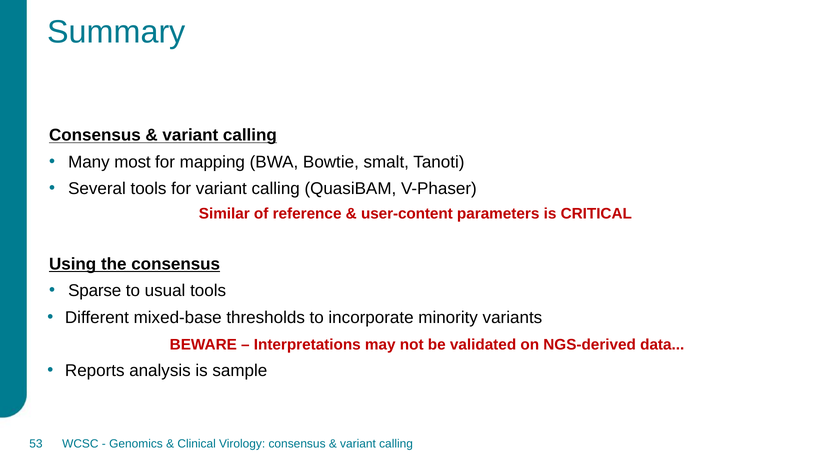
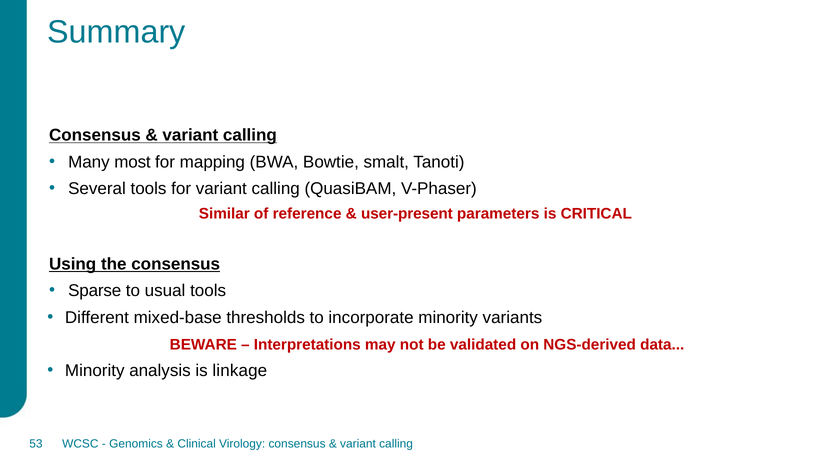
user-content: user-content -> user-present
Reports at (95, 371): Reports -> Minority
sample: sample -> linkage
